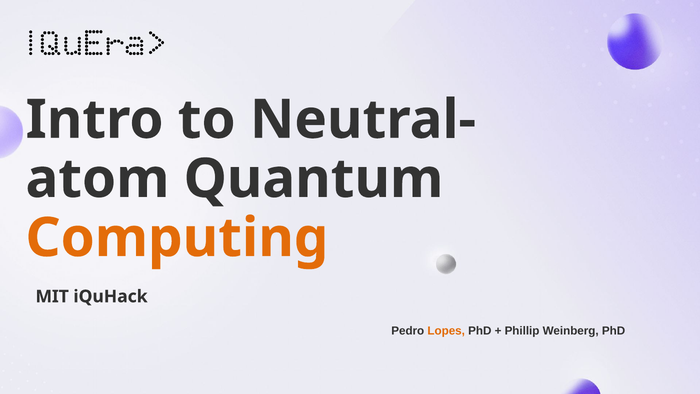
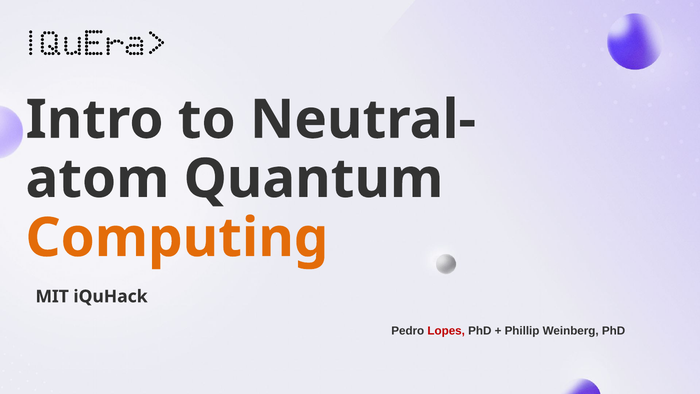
Lopes colour: orange -> red
